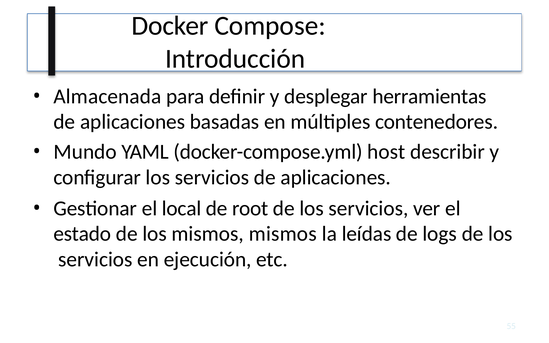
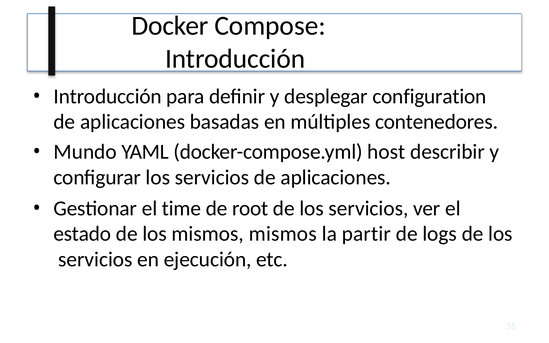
Almacenada at (108, 97): Almacenada -> Introducción
herramientas: herramientas -> configuration
local: local -> time
leídas: leídas -> partir
